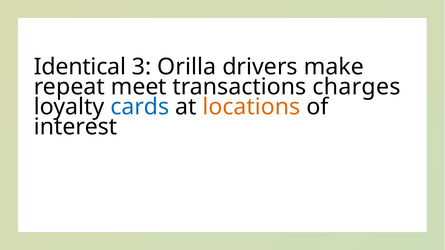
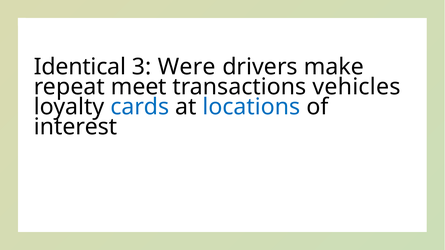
Orilla: Orilla -> Were
charges: charges -> vehicles
locations colour: orange -> blue
